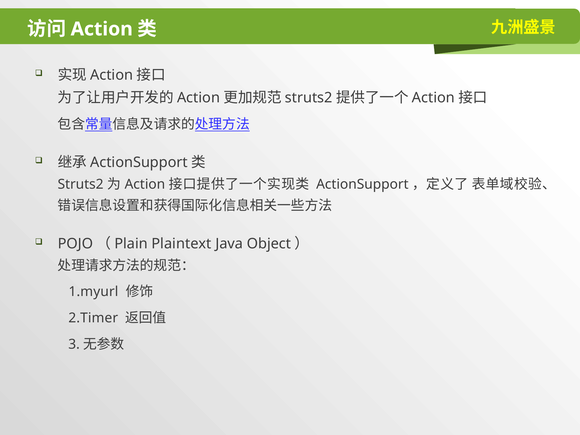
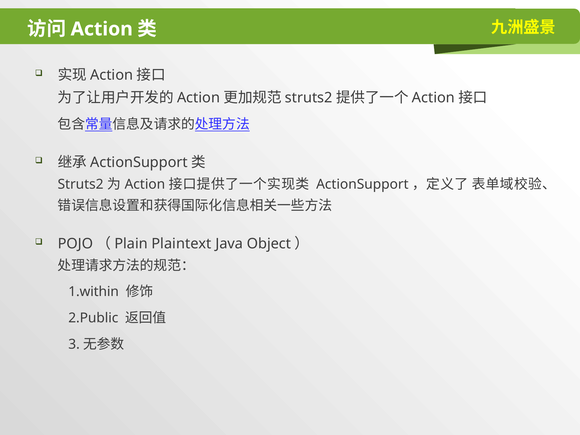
1.myurl: 1.myurl -> 1.within
2.Timer: 2.Timer -> 2.Public
